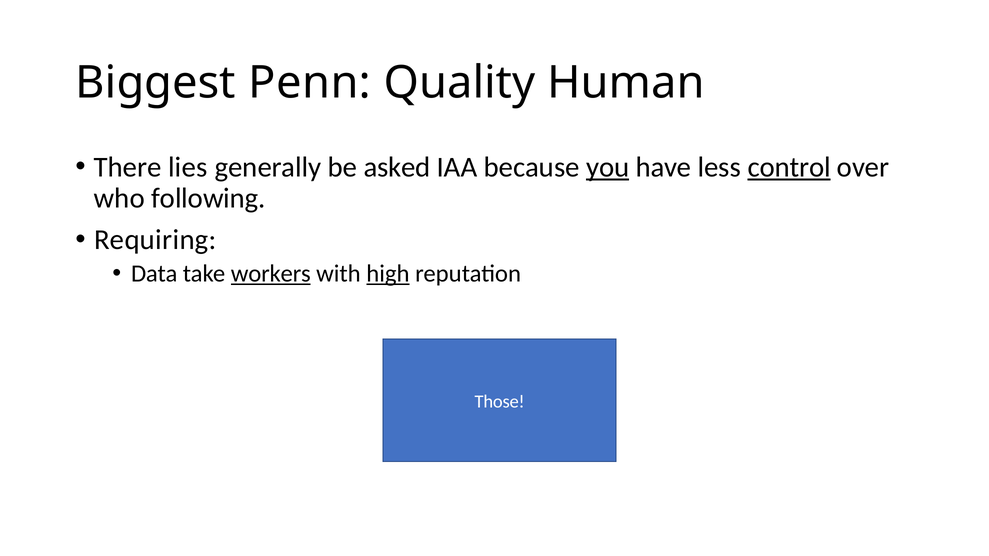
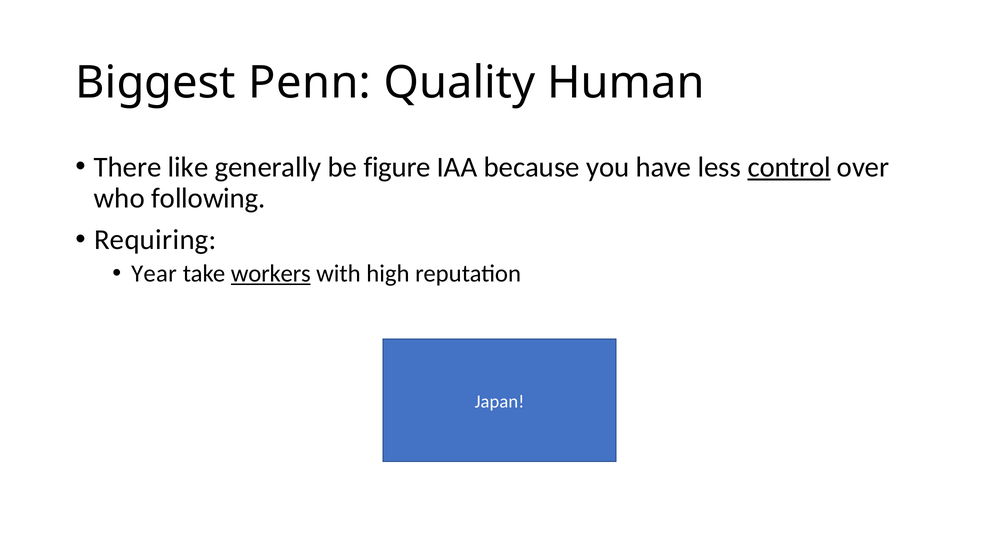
lies: lies -> like
asked: asked -> figure
you underline: present -> none
Data: Data -> Year
high underline: present -> none
Those: Those -> Japan
